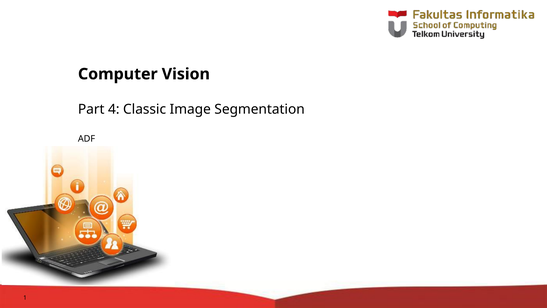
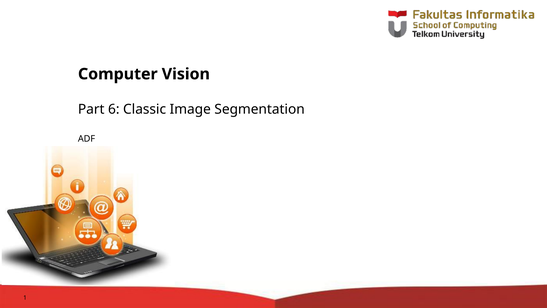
4: 4 -> 6
